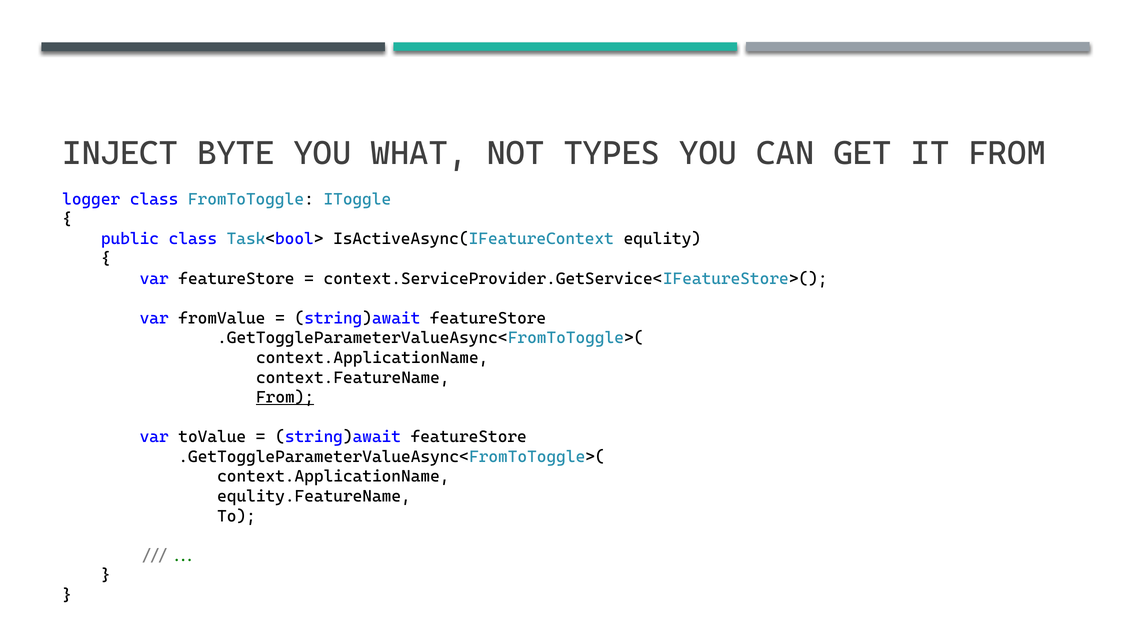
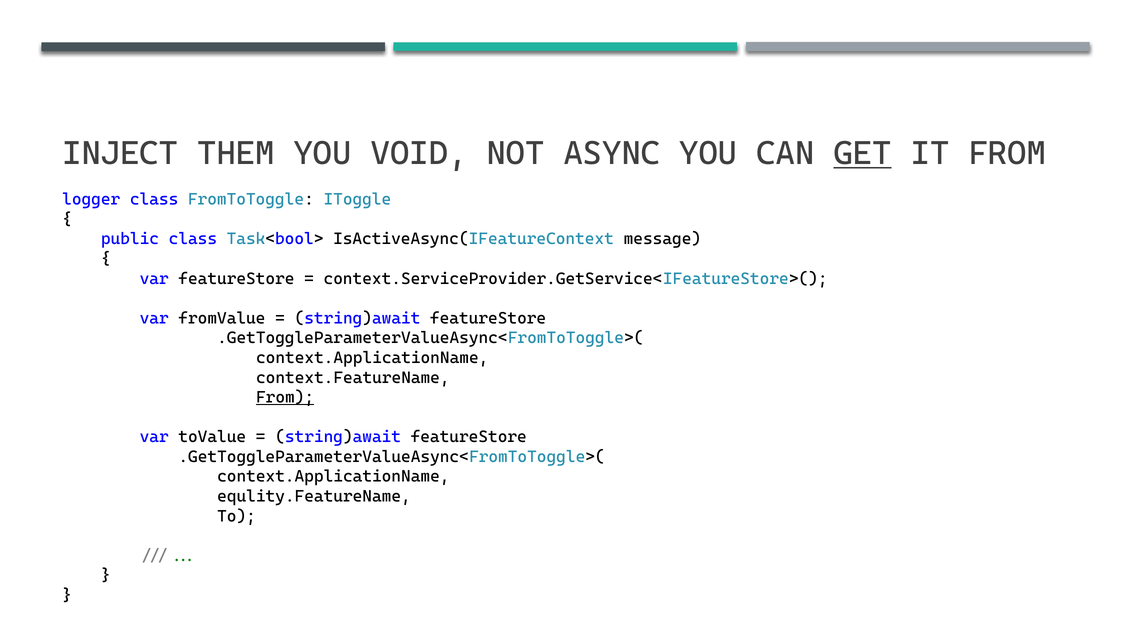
BYTE: BYTE -> THEM
WHAT: WHAT -> VOID
TYPES: TYPES -> ASYNC
GET underline: none -> present
equlity: equlity -> message
